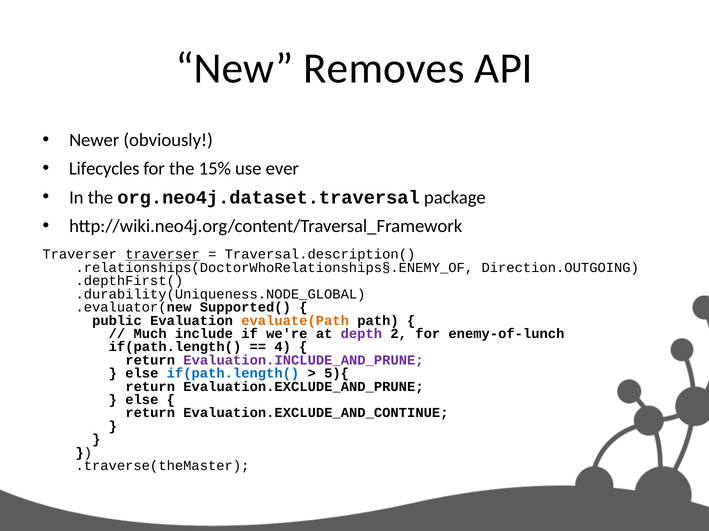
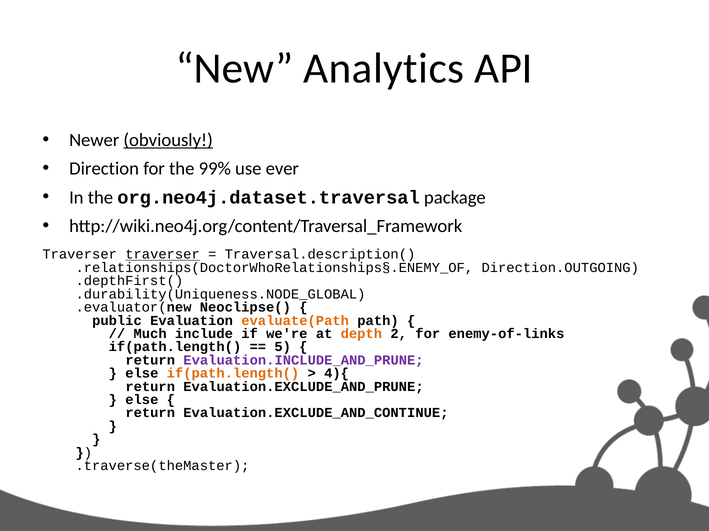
Removes: Removes -> Analytics
obviously underline: none -> present
Lifecycles: Lifecycles -> Direction
15%: 15% -> 99%
Supported(: Supported( -> Neoclipse(
depth colour: purple -> orange
enemy-of-lunch: enemy-of-lunch -> enemy-of-links
4: 4 -> 5
if(path.length( at (233, 374) colour: blue -> orange
5){: 5){ -> 4){
